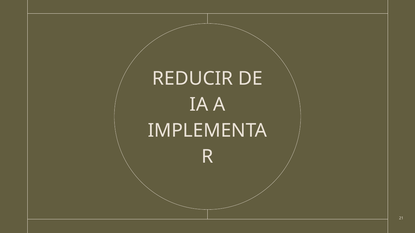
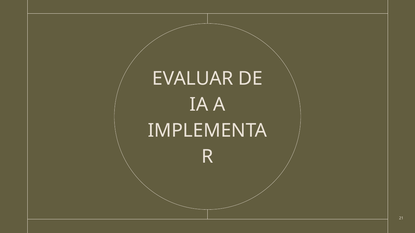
REDUCIR: REDUCIR -> EVALUAR
